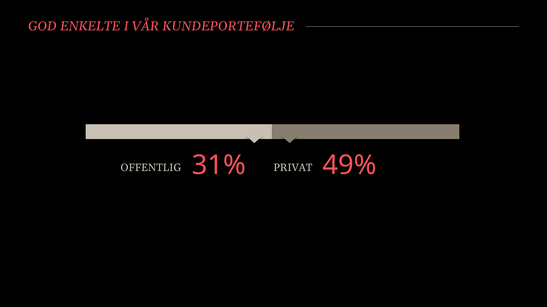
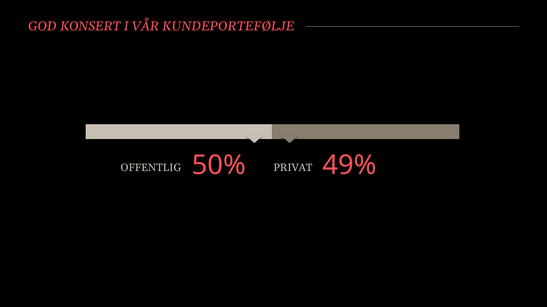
ENKELTE: ENKELTE -> KONSERT
31%: 31% -> 50%
